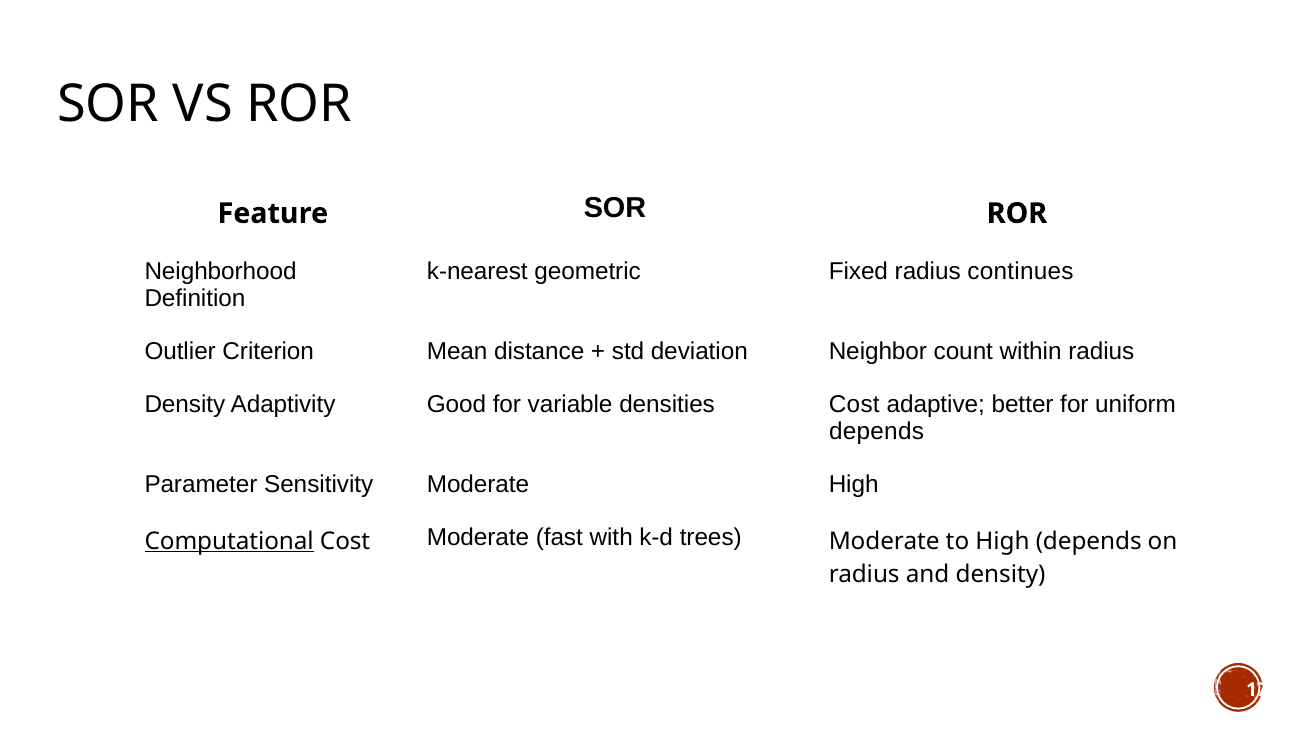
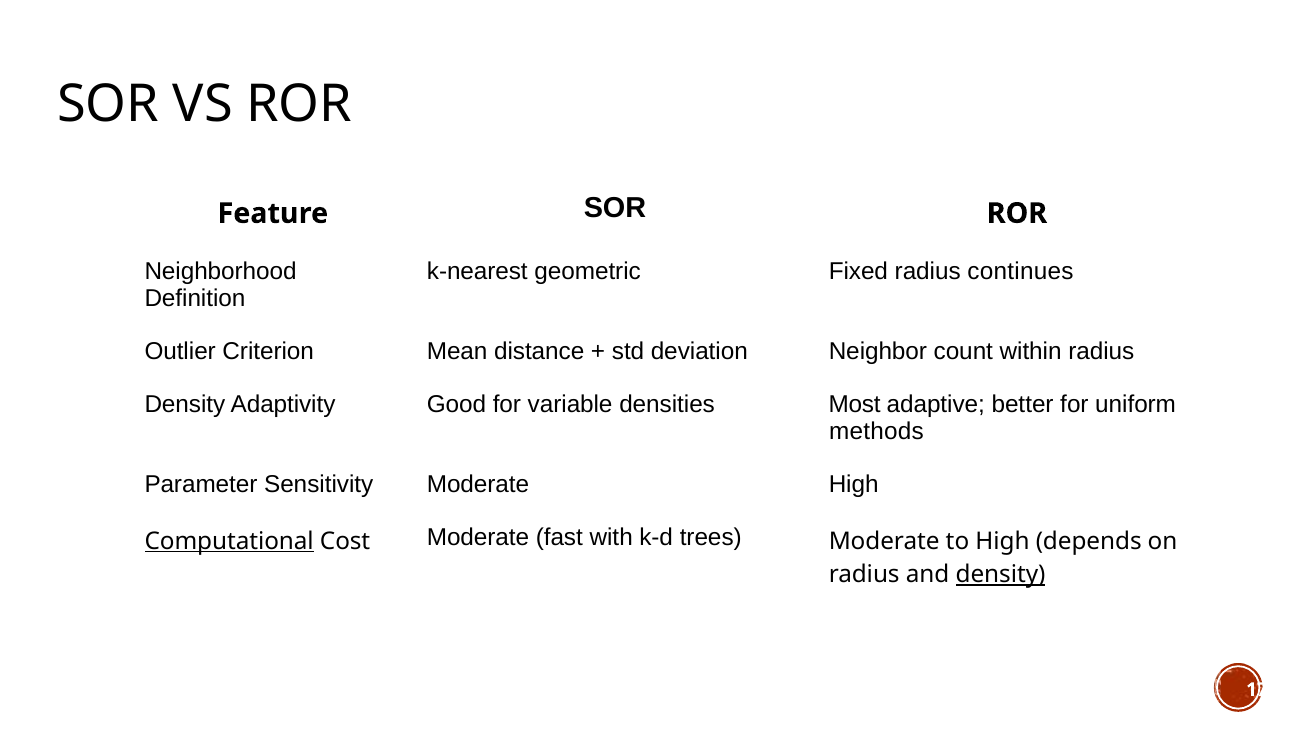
densities Cost: Cost -> Most
depends at (877, 431): depends -> methods
density at (1001, 574) underline: none -> present
